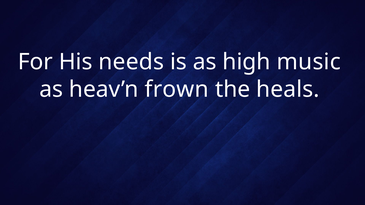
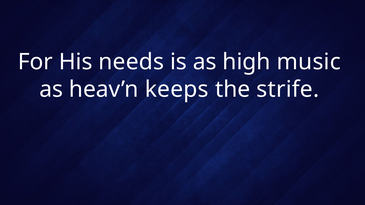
frown: frown -> keeps
heals: heals -> strife
